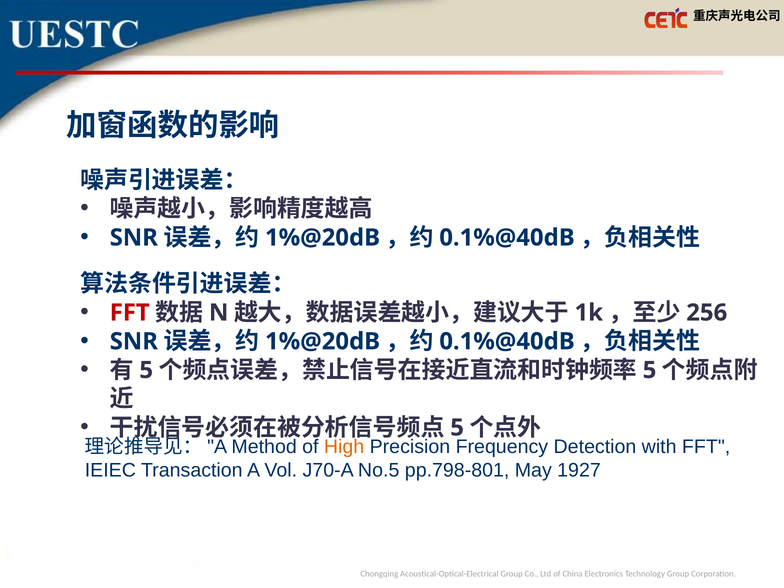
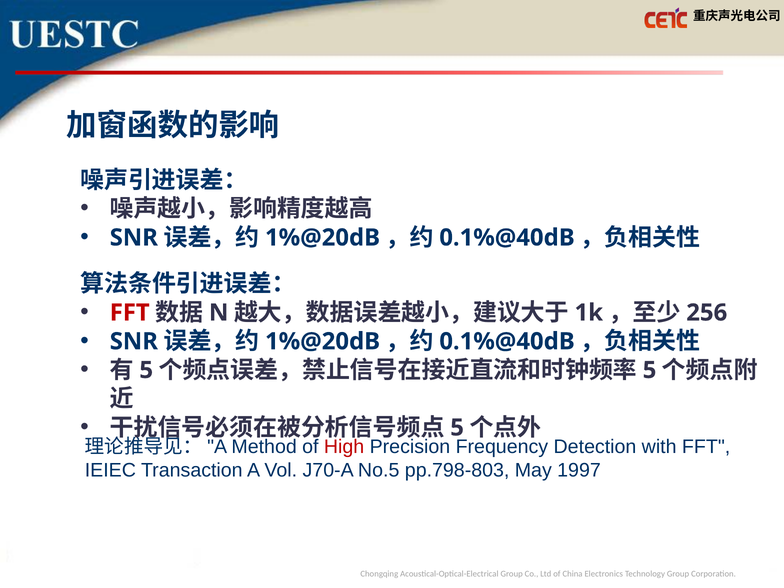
High colour: orange -> red
pp.798-801: pp.798-801 -> pp.798-803
1927: 1927 -> 1997
